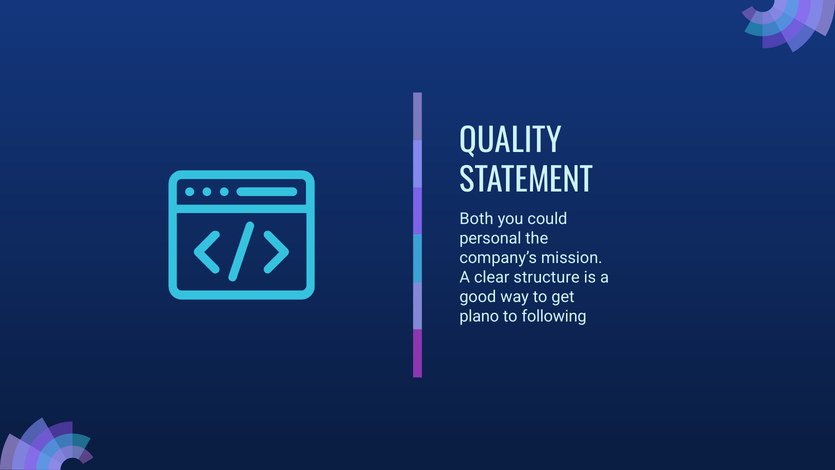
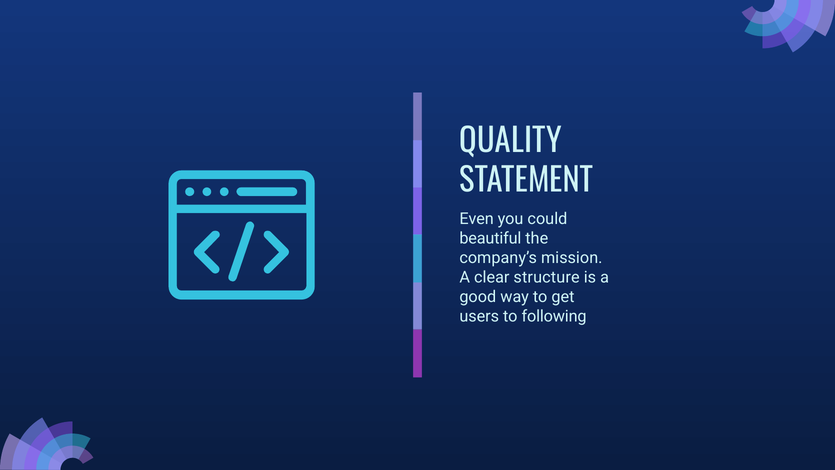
Both: Both -> Even
personal: personal -> beautiful
plano: plano -> users
